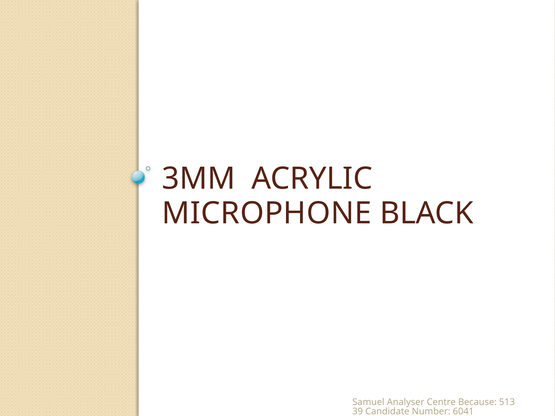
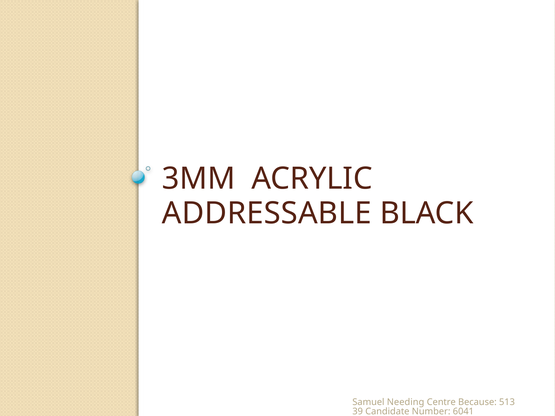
MICROPHONE: MICROPHONE -> ADDRESSABLE
Analyser: Analyser -> Needing
